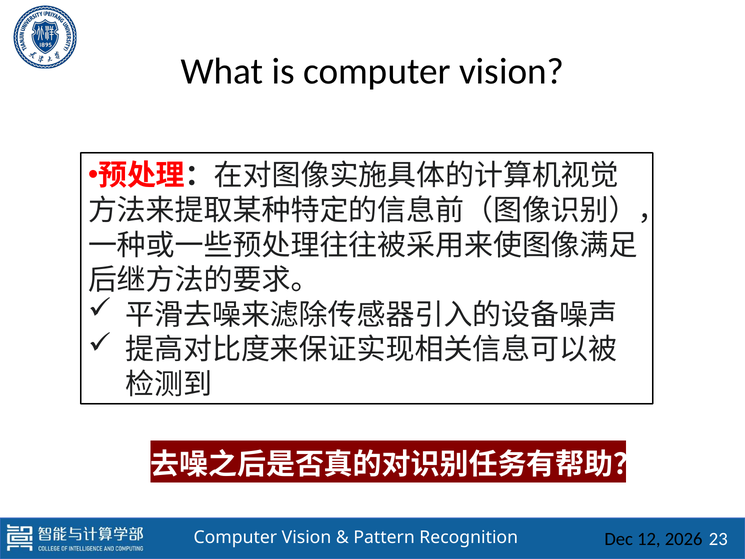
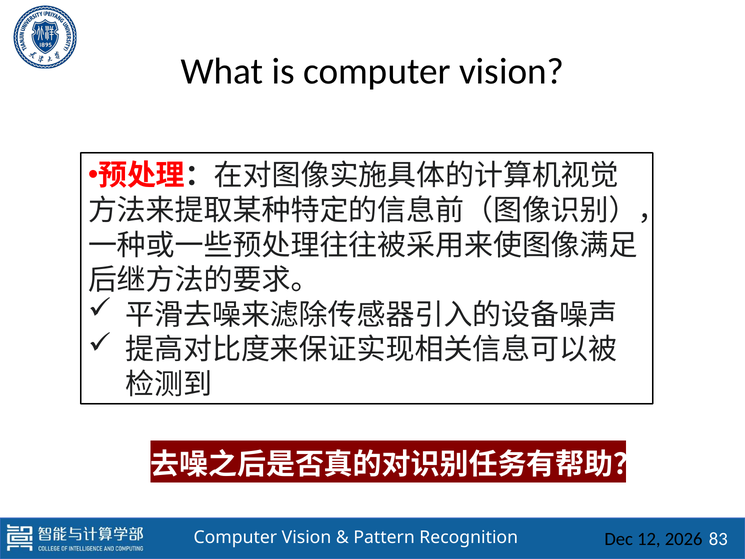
23: 23 -> 83
